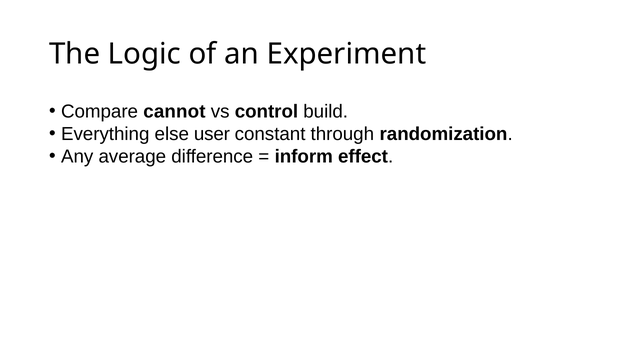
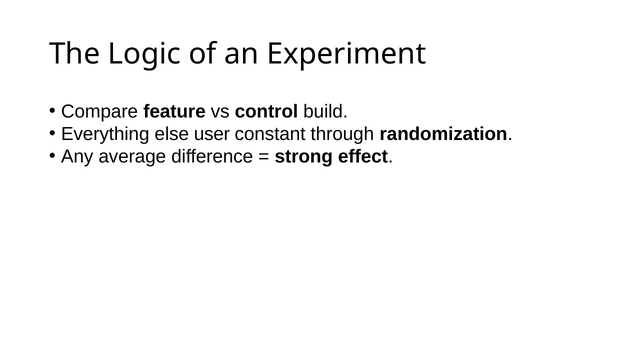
cannot: cannot -> feature
inform: inform -> strong
